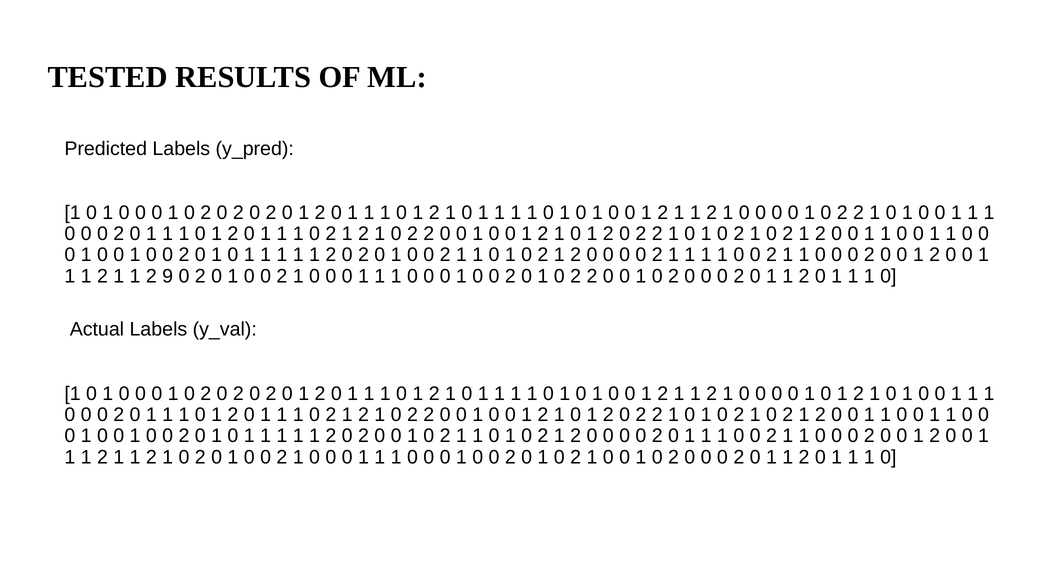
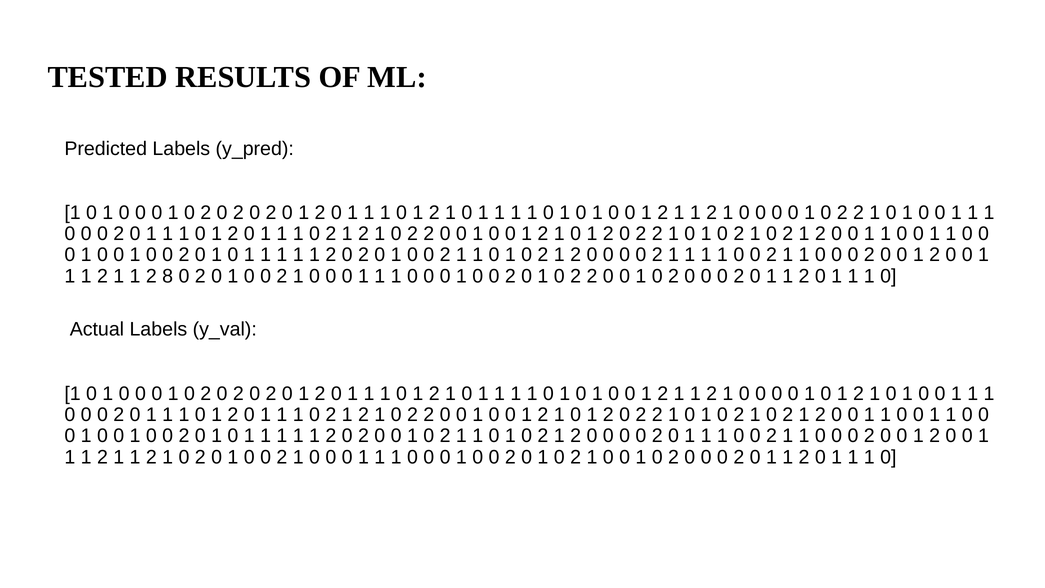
9: 9 -> 8
